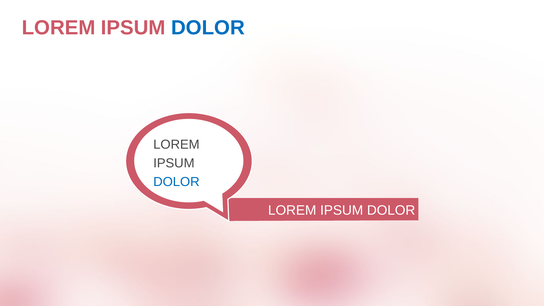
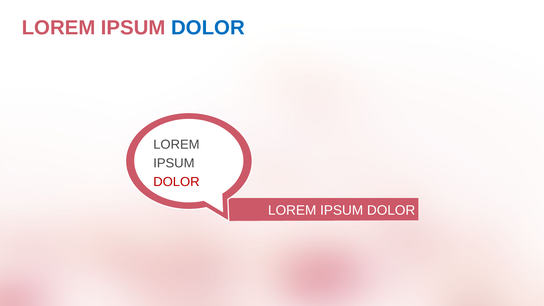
DOLOR at (176, 182) colour: blue -> red
